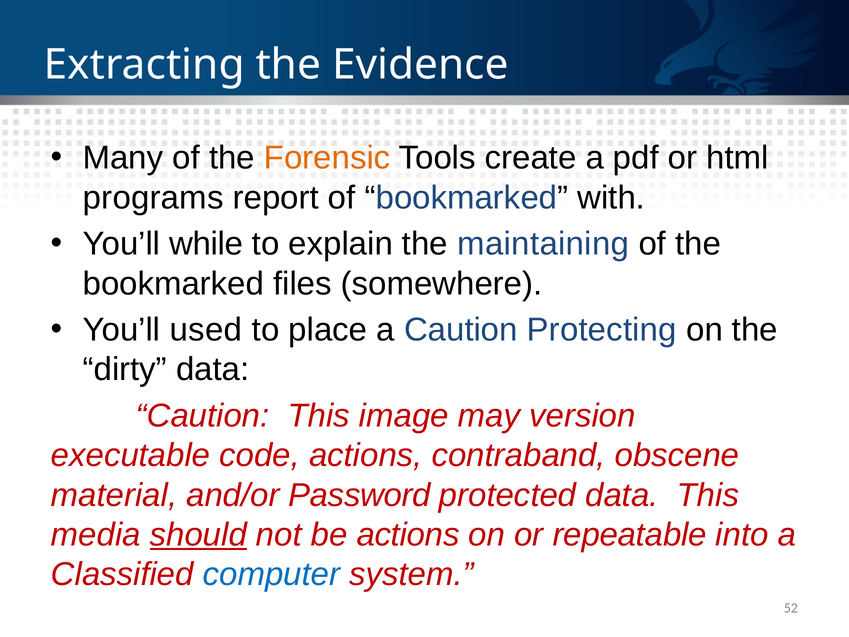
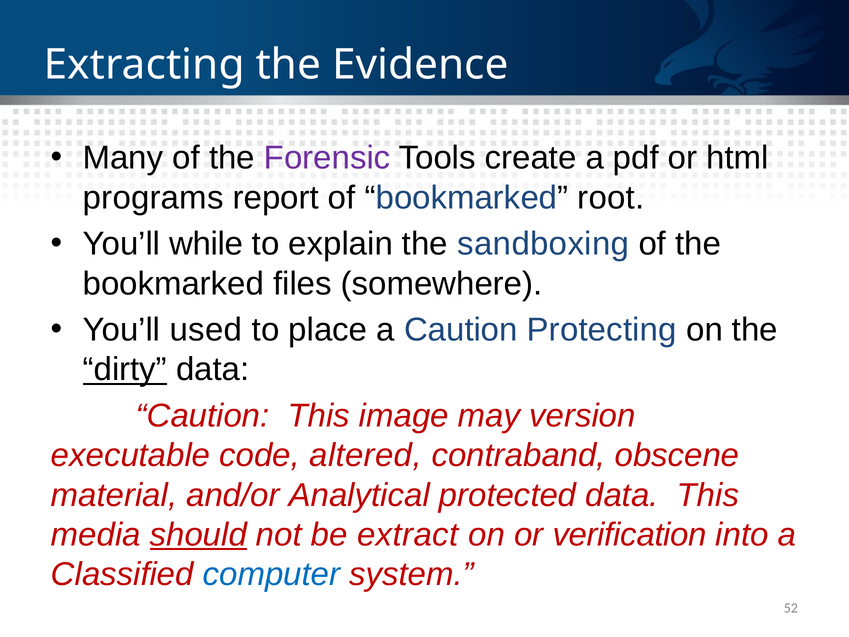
Forensic colour: orange -> purple
with: with -> root
maintaining: maintaining -> sandboxing
dirty underline: none -> present
code actions: actions -> altered
Password: Password -> Analytical
be actions: actions -> extract
repeatable: repeatable -> verification
